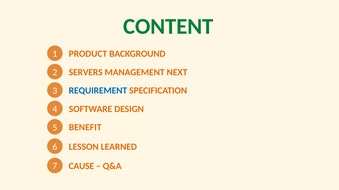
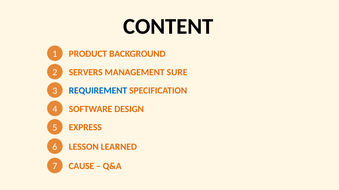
CONTENT colour: green -> black
NEXT: NEXT -> SURE
BENEFIT: BENEFIT -> EXPRESS
